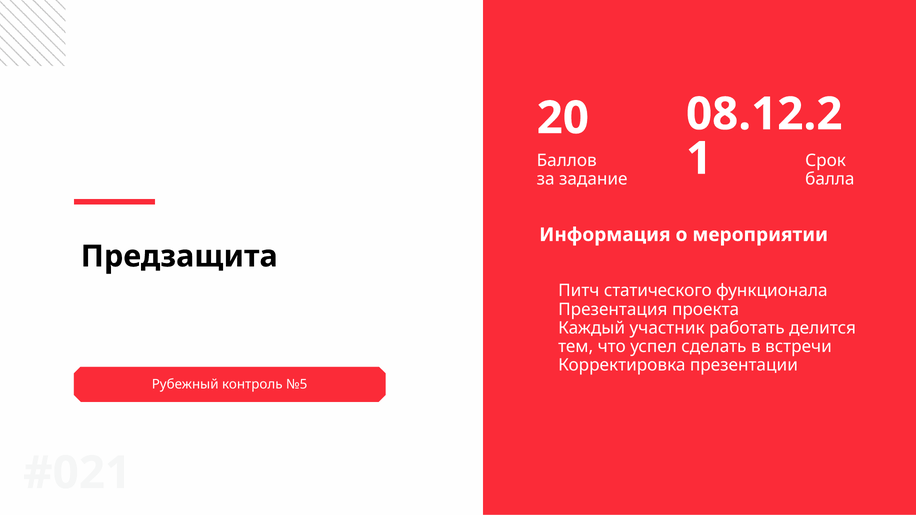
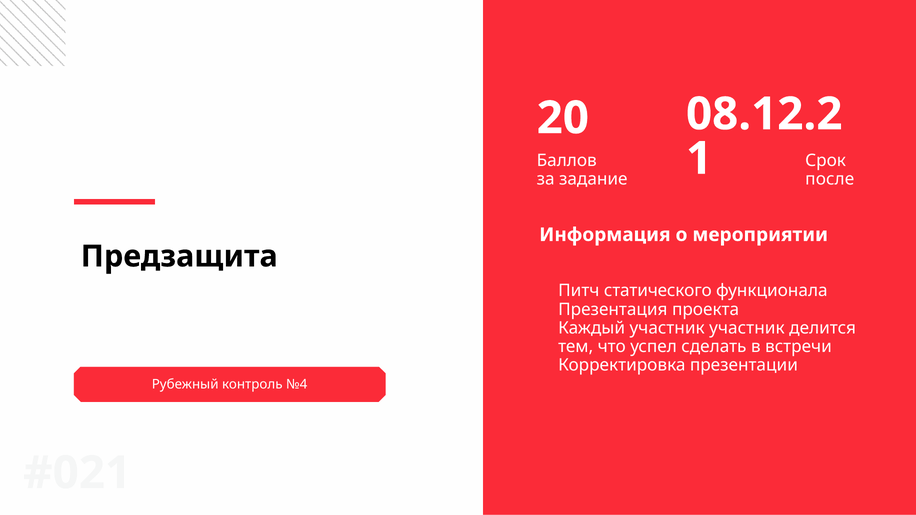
балла: балла -> после
участник работать: работать -> участник
№5: №5 -> №4
